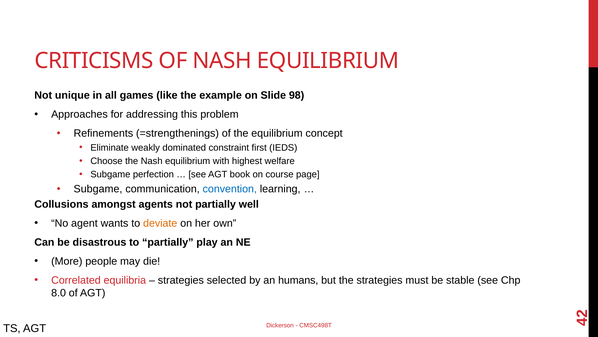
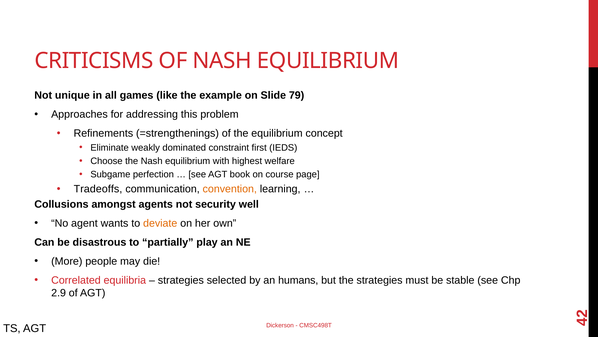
98: 98 -> 79
Subgame at (98, 189): Subgame -> Tradeoffs
convention colour: blue -> orange
not partially: partially -> security
8.0: 8.0 -> 2.9
